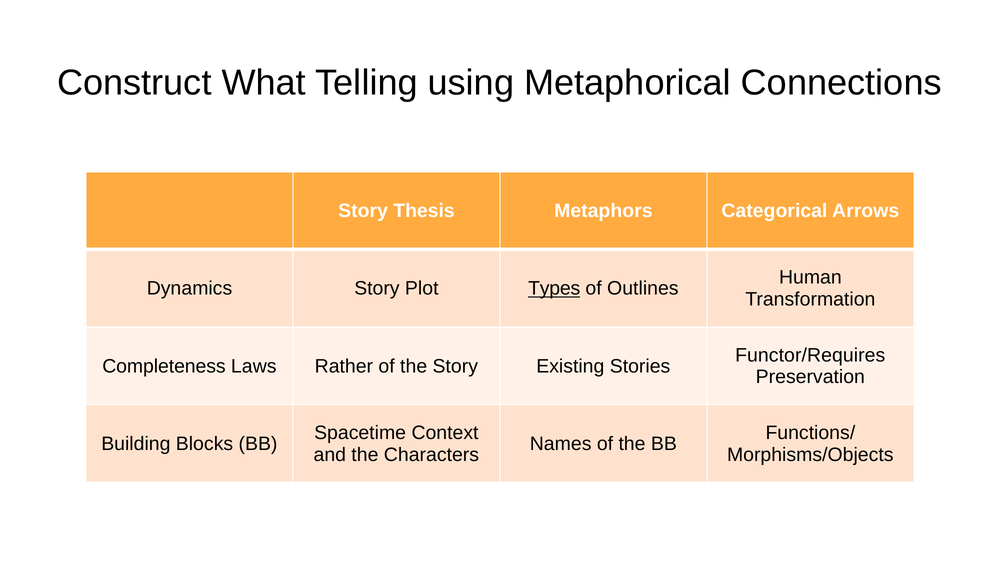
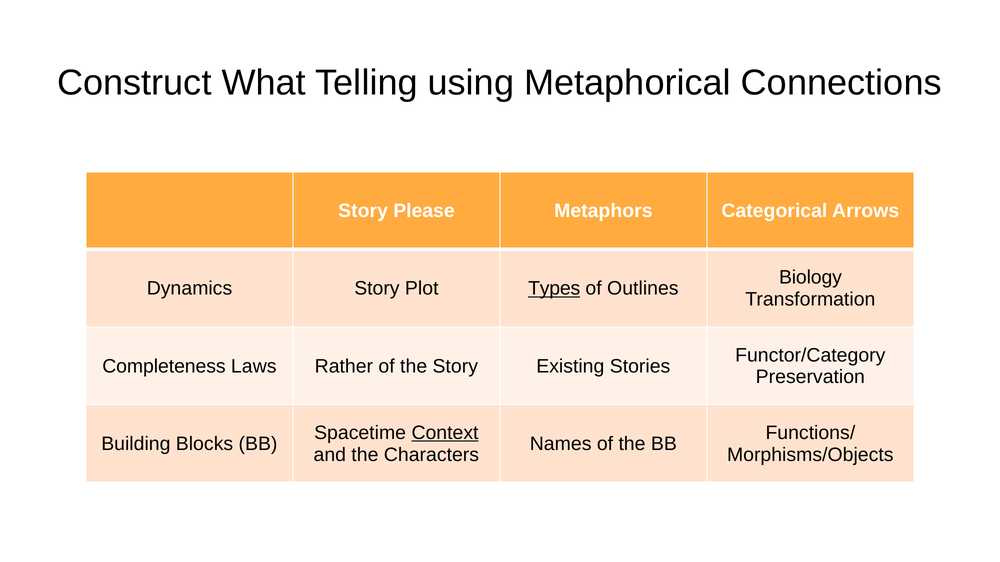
Thesis: Thesis -> Please
Human: Human -> Biology
Functor/Requires: Functor/Requires -> Functor/Category
Context underline: none -> present
